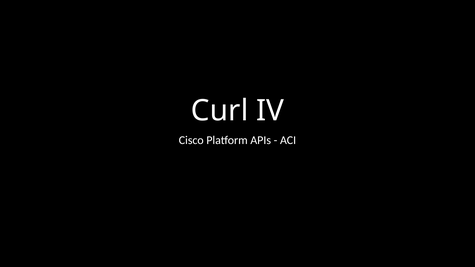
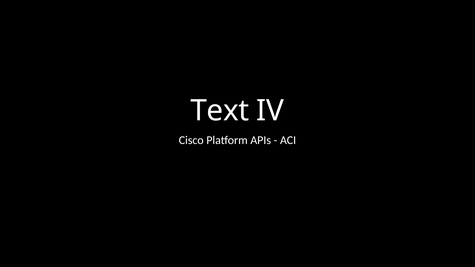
Curl: Curl -> Text
